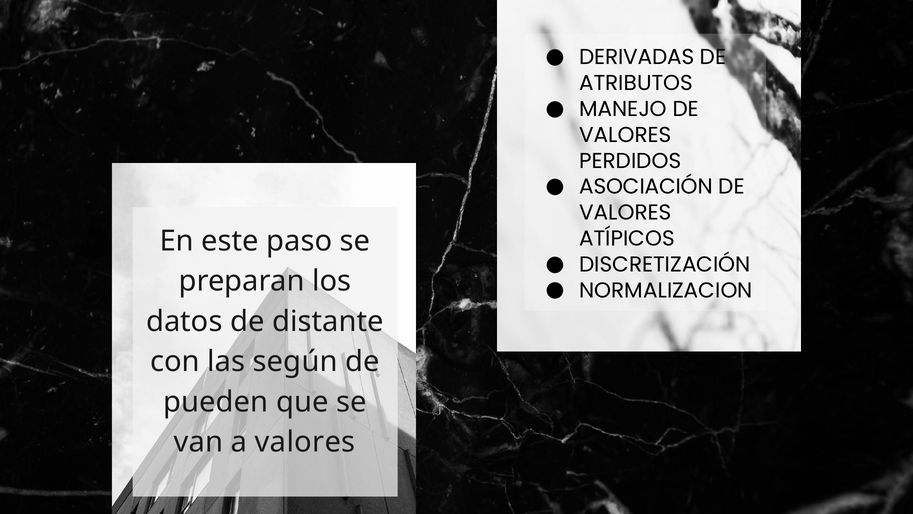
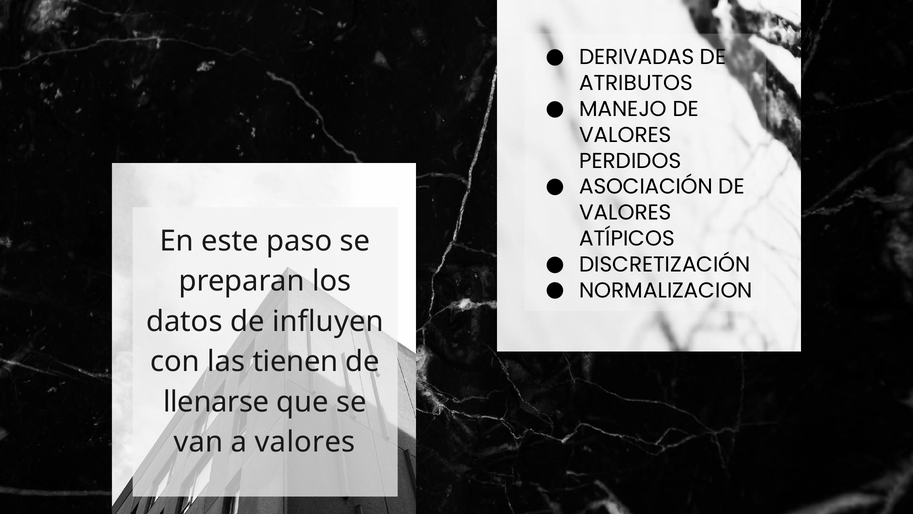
distante: distante -> influyen
según: según -> tienen
pueden: pueden -> llenarse
